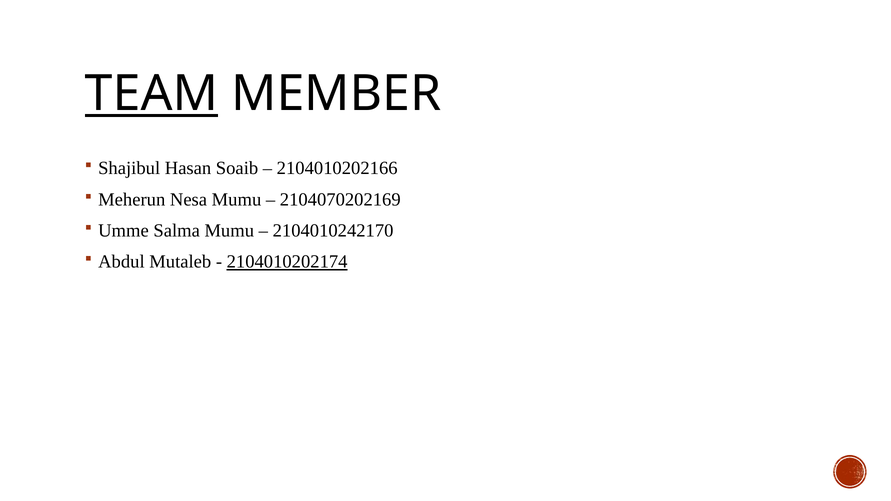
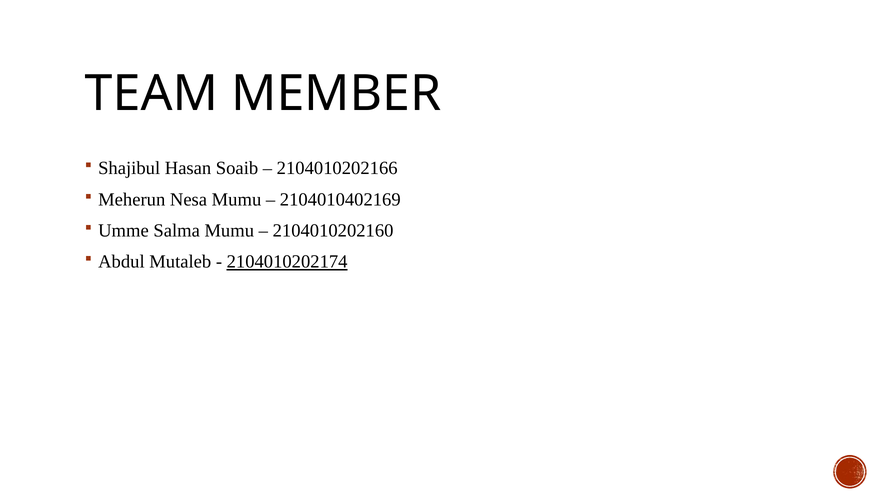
TEAM underline: present -> none
2104070202169: 2104070202169 -> 2104010402169
2104010242170: 2104010242170 -> 2104010202160
